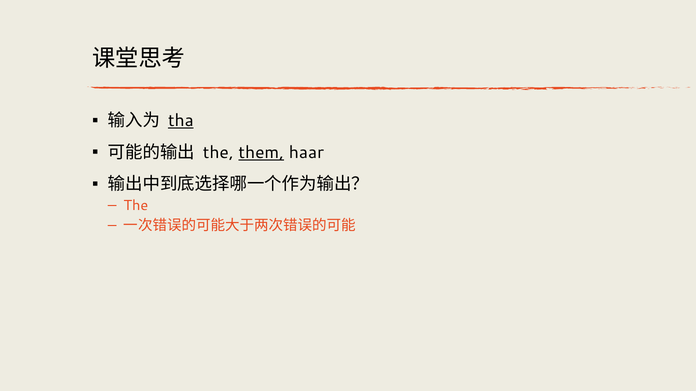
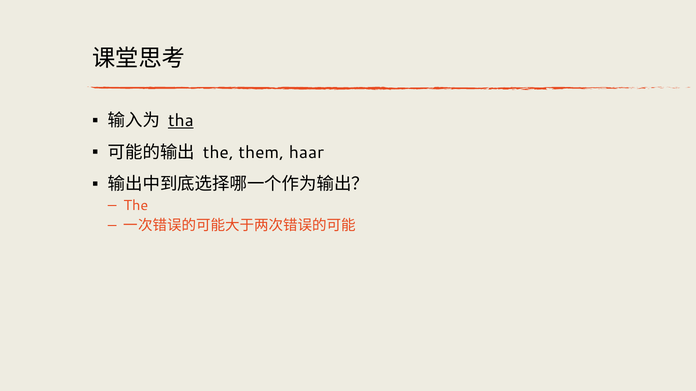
them underline: present -> none
